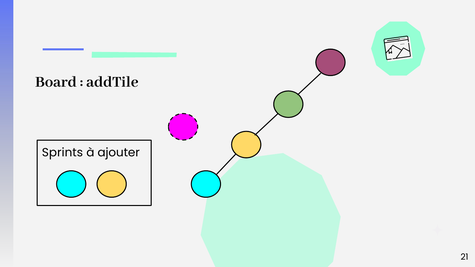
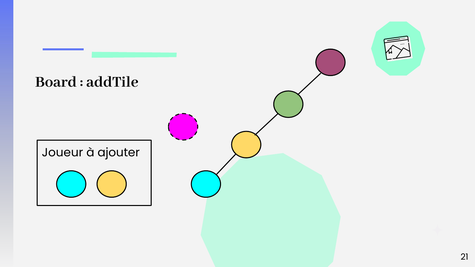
Sprints: Sprints -> Joueur
